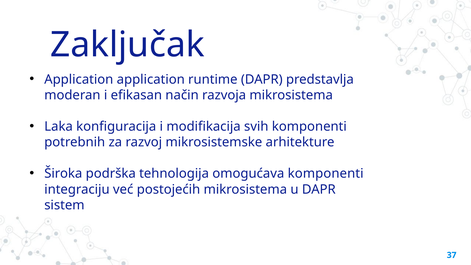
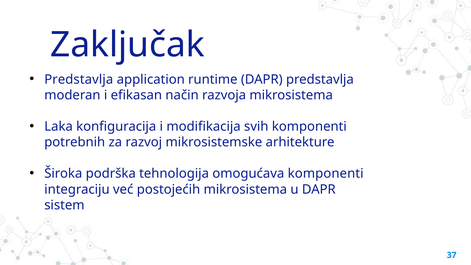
Application at (79, 79): Application -> Predstavlja
